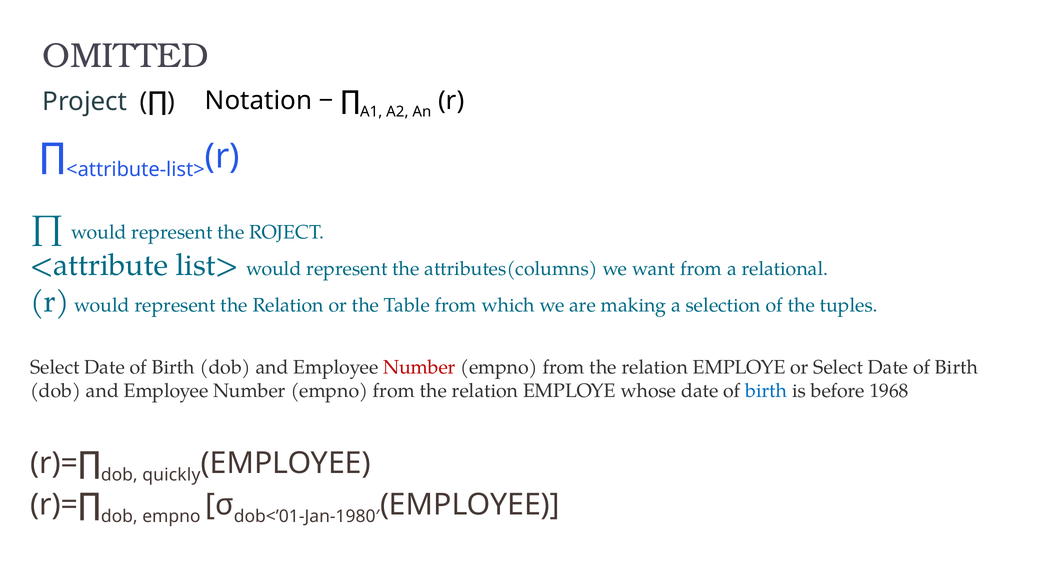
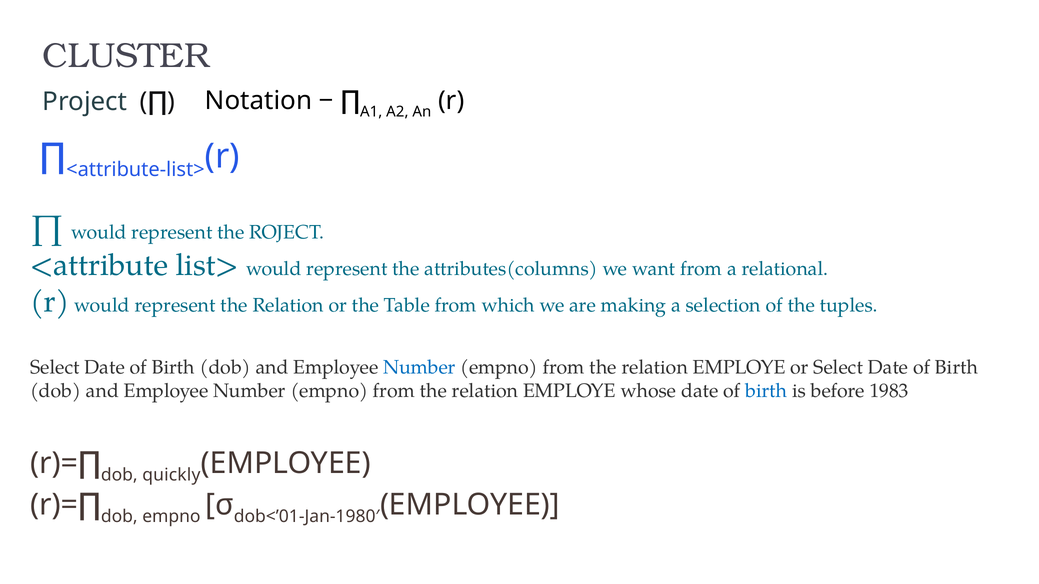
OMITTED: OMITTED -> CLUSTER
Number at (419, 368) colour: red -> blue
1968: 1968 -> 1983
